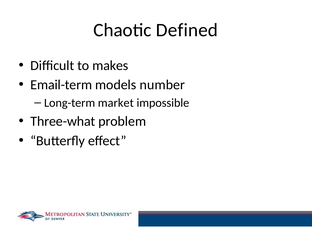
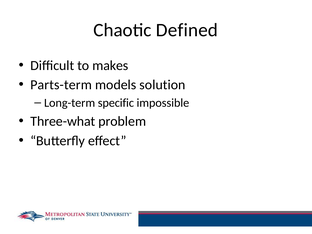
Email-term: Email-term -> Parts-term
number: number -> solution
market: market -> specific
